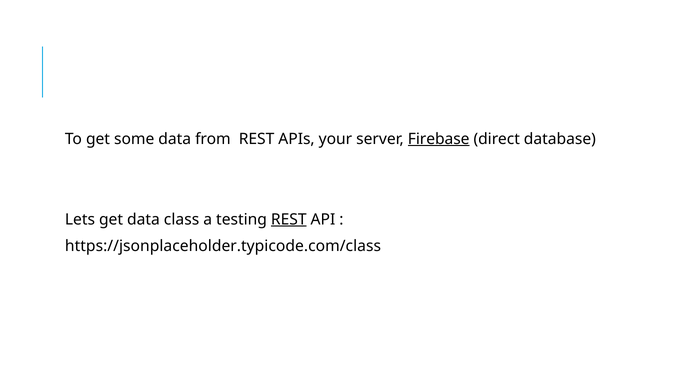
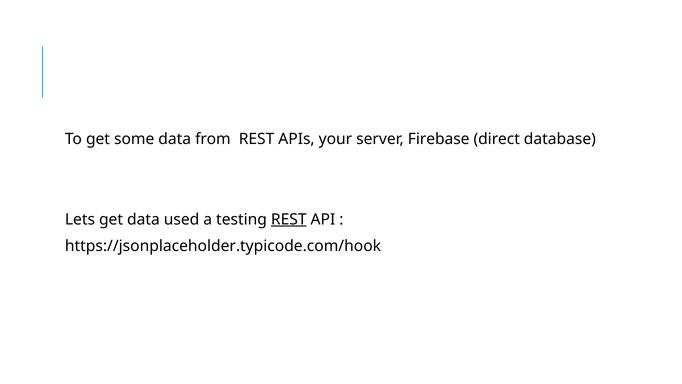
Firebase underline: present -> none
class: class -> used
https://jsonplaceholder.typicode.com/class: https://jsonplaceholder.typicode.com/class -> https://jsonplaceholder.typicode.com/hook
